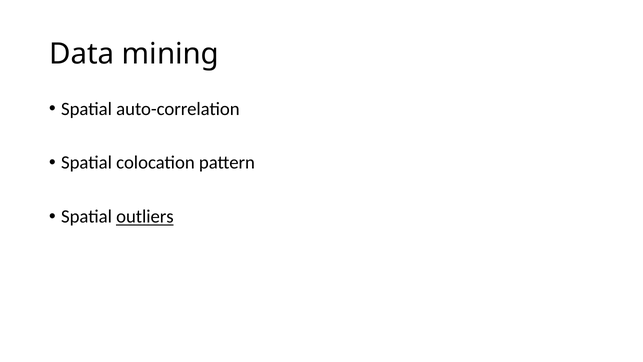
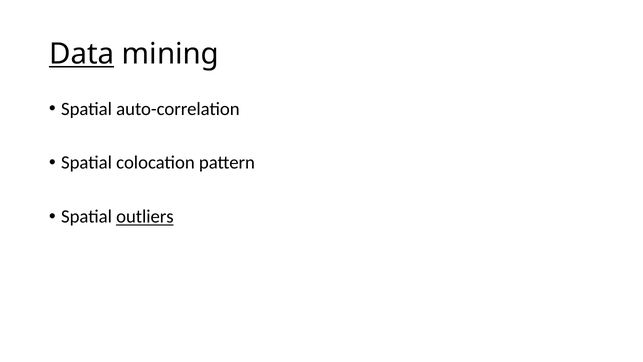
Data underline: none -> present
